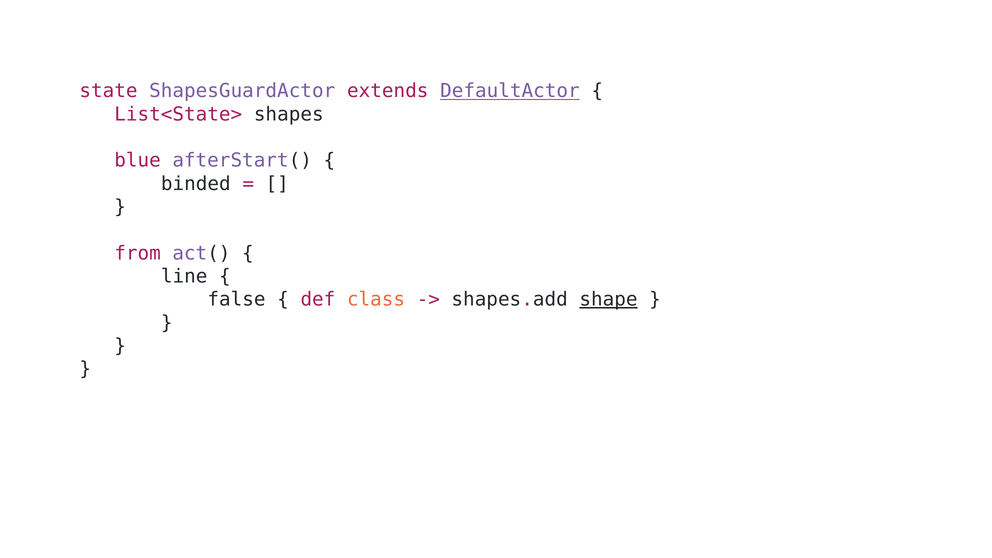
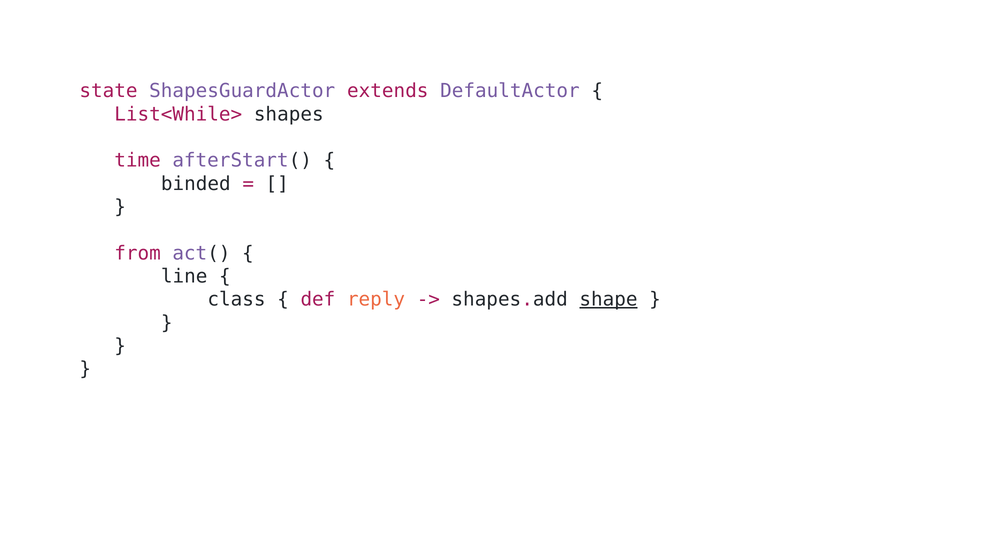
DefaultActor underline: present -> none
List<State>: List<State> -> List<While>
blue: blue -> time
false: false -> class
class: class -> reply
